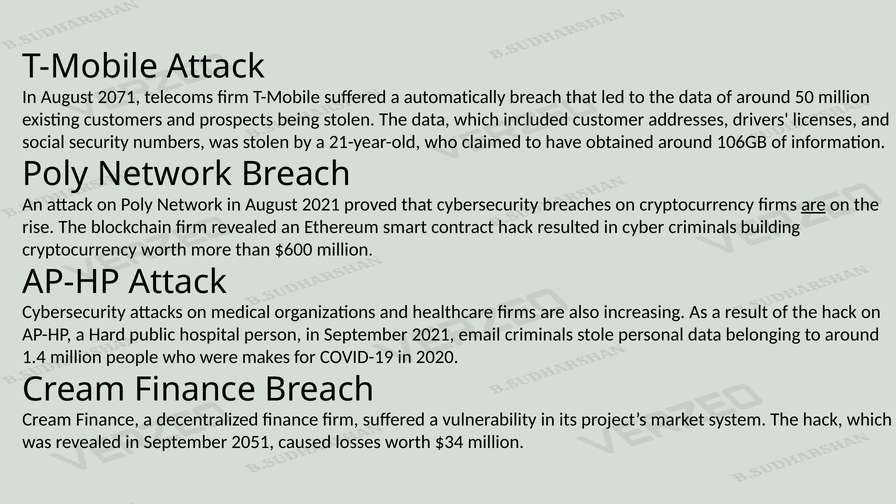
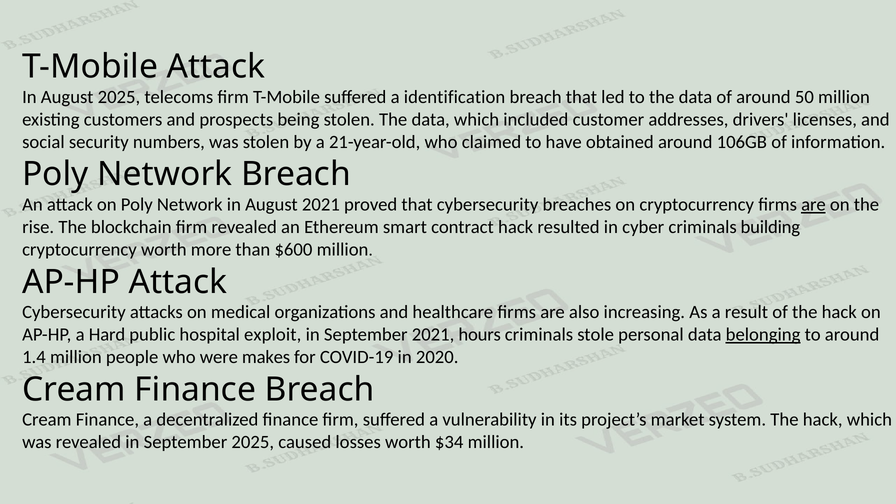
August 2071: 2071 -> 2025
automatically: automatically -> identification
person: person -> exploit
email: email -> hours
belonging underline: none -> present
September 2051: 2051 -> 2025
